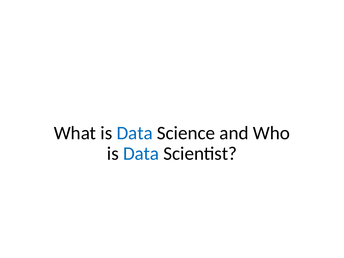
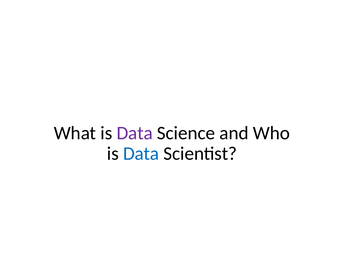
Data at (135, 133) colour: blue -> purple
